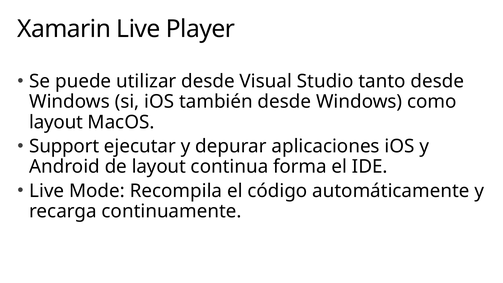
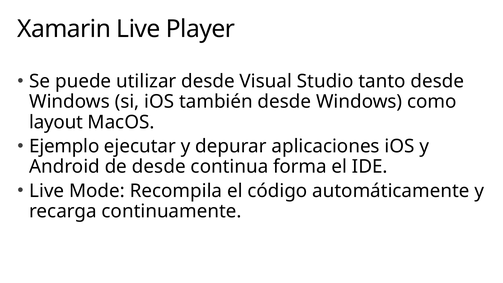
Support: Support -> Ejemplo
de layout: layout -> desde
